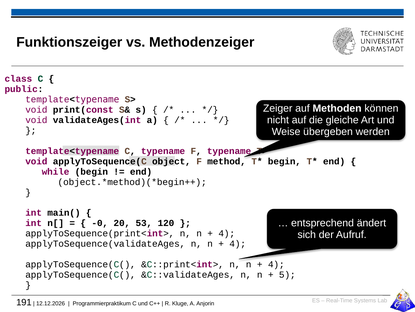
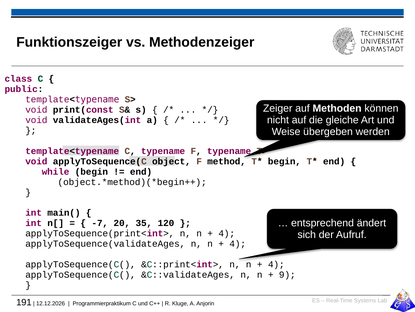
-0: -0 -> -7
53: 53 -> 35
5: 5 -> 9
